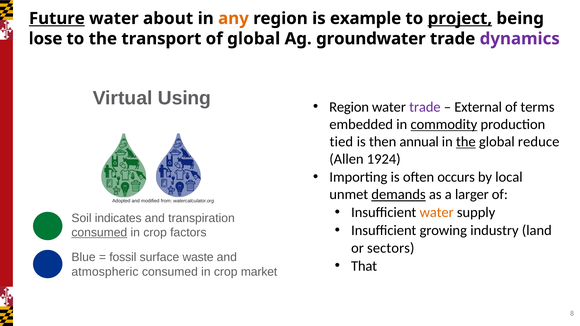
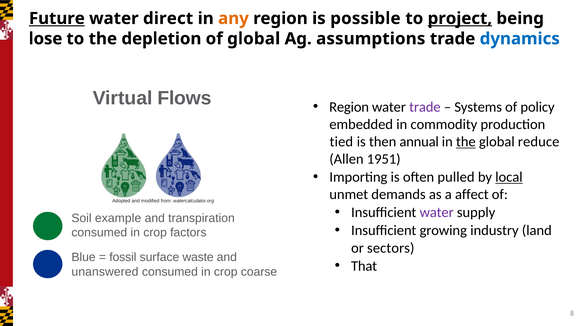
about: about -> direct
example: example -> possible
transport: transport -> depletion
groundwater: groundwater -> assumptions
dynamics colour: purple -> blue
Using: Using -> Flows
External: External -> Systems
terms: terms -> policy
commodity underline: present -> none
1924: 1924 -> 1951
occurs: occurs -> pulled
local underline: none -> present
demands underline: present -> none
larger: larger -> affect
water at (437, 213) colour: orange -> purple
indicates: indicates -> example
consumed at (99, 233) underline: present -> none
atmospheric: atmospheric -> unanswered
market: market -> coarse
